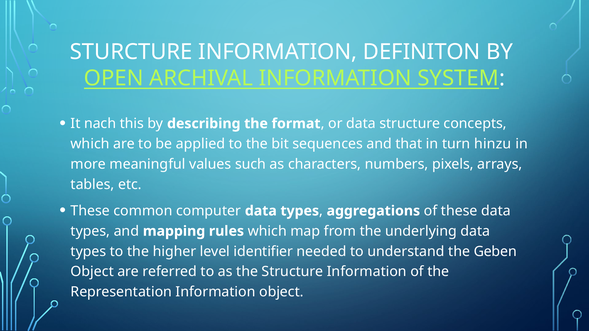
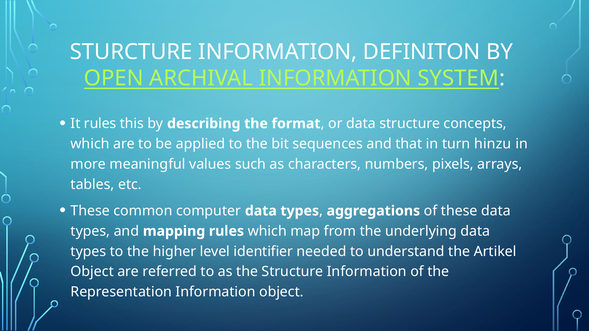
It nach: nach -> rules
Geben: Geben -> Artikel
